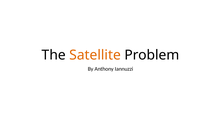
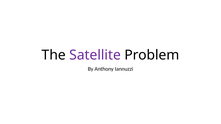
Satellite colour: orange -> purple
